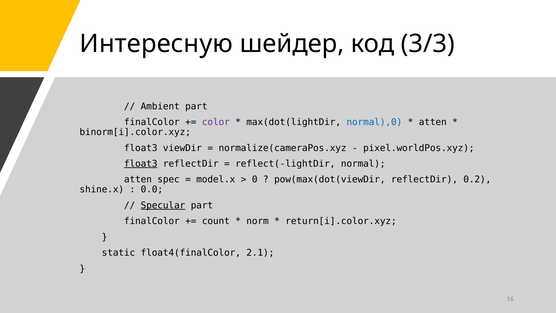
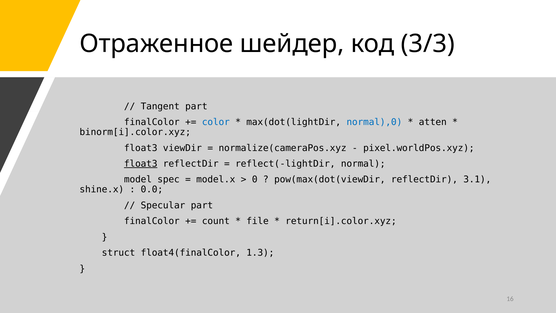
Интересную: Интересную -> Отраженное
Ambient: Ambient -> Tangent
color colour: purple -> blue
atten at (138, 179): atten -> model
0.2: 0.2 -> 3.1
Specular underline: present -> none
norm: norm -> file
static: static -> struct
2.1: 2.1 -> 1.3
